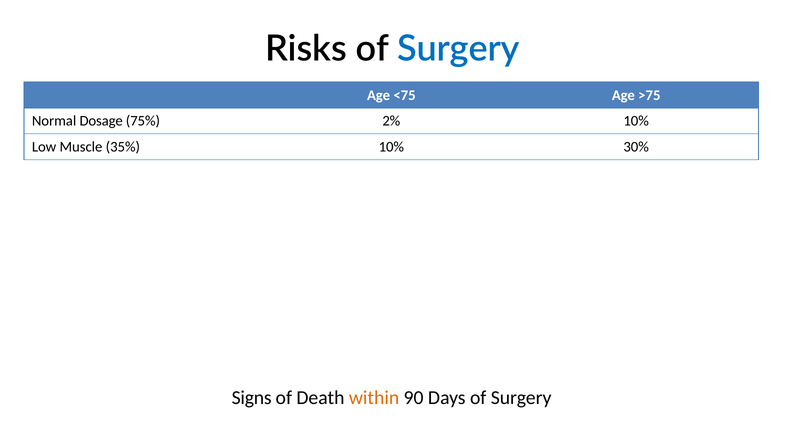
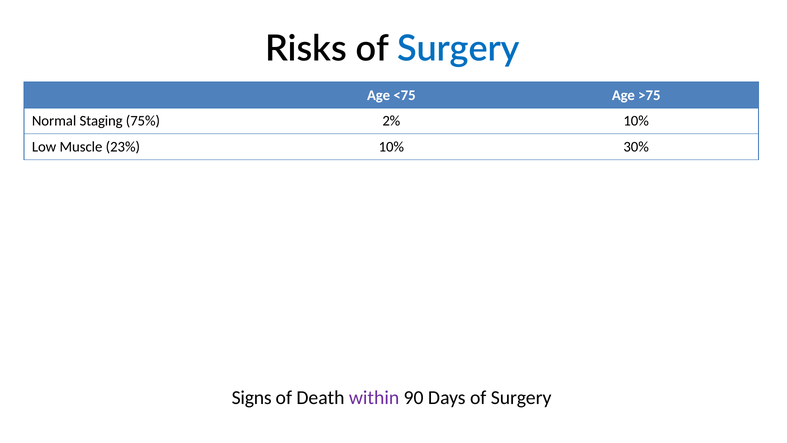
Dosage: Dosage -> Staging
35%: 35% -> 23%
within colour: orange -> purple
